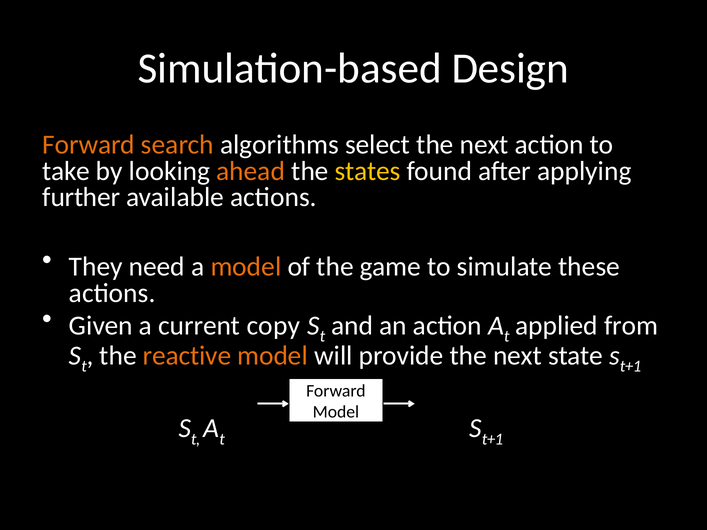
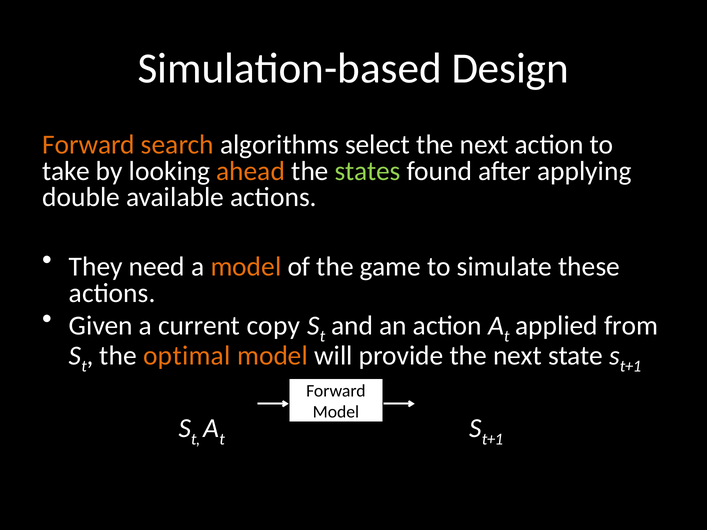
states colour: yellow -> light green
further: further -> double
reactive: reactive -> optimal
